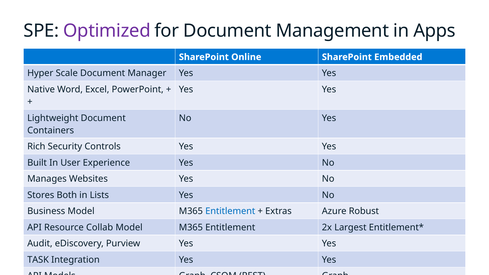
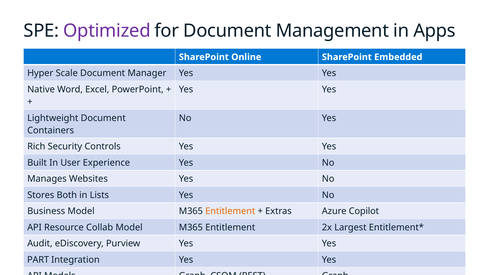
Entitlement at (230, 211) colour: blue -> orange
Robust: Robust -> Copilot
TASK: TASK -> PART
